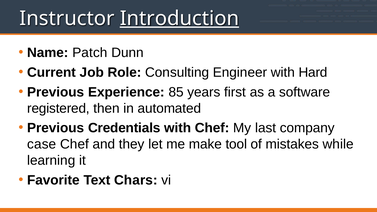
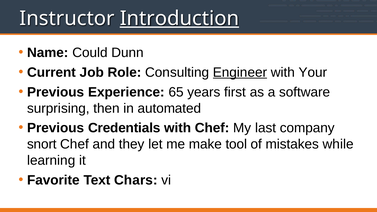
Patch: Patch -> Could
Engineer underline: none -> present
Hard: Hard -> Your
85: 85 -> 65
registered: registered -> surprising
case: case -> snort
